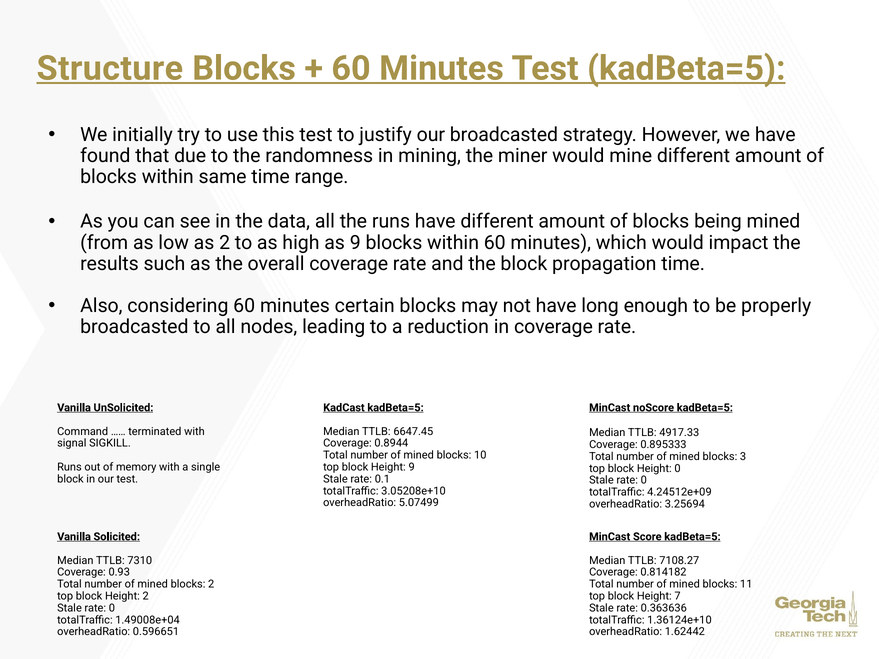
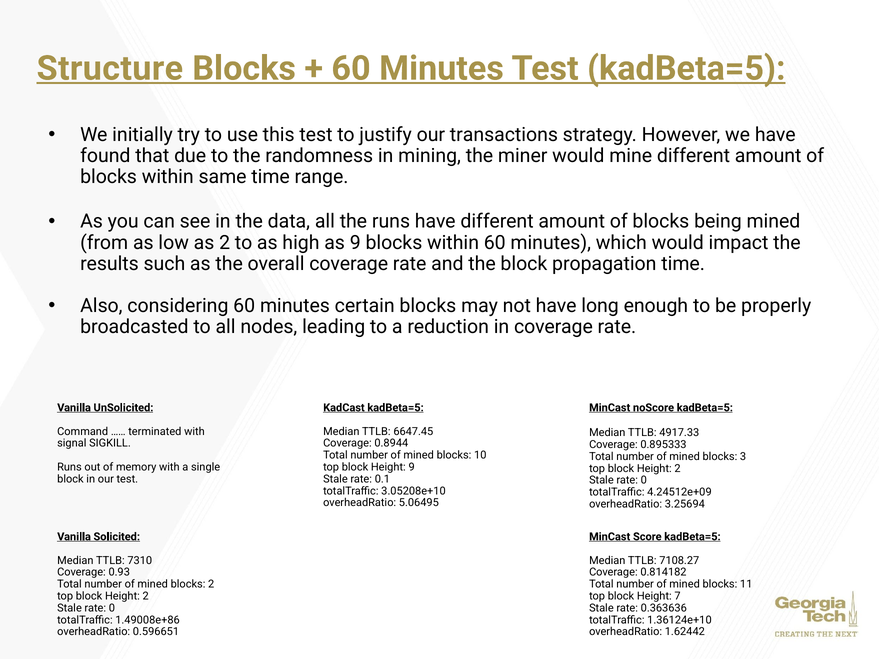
our broadcasted: broadcasted -> transactions
0 at (678, 469): 0 -> 2
5.07499: 5.07499 -> 5.06495
1.49008e+04: 1.49008e+04 -> 1.49008e+86
